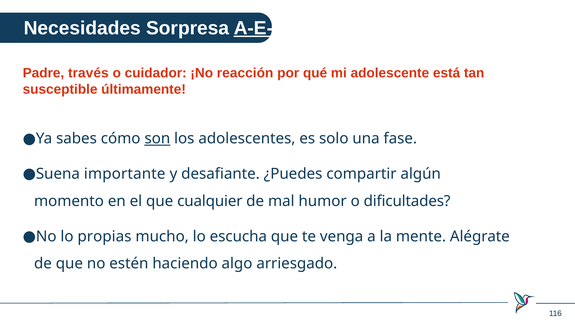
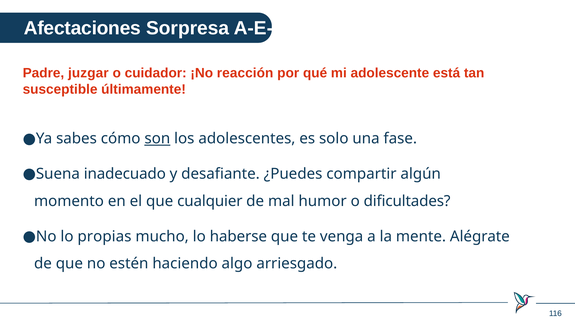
Necesidades: Necesidades -> Afectaciones
A-E-C-P underline: present -> none
través: través -> juzgar
importante: importante -> inadecuado
escucha: escucha -> haberse
